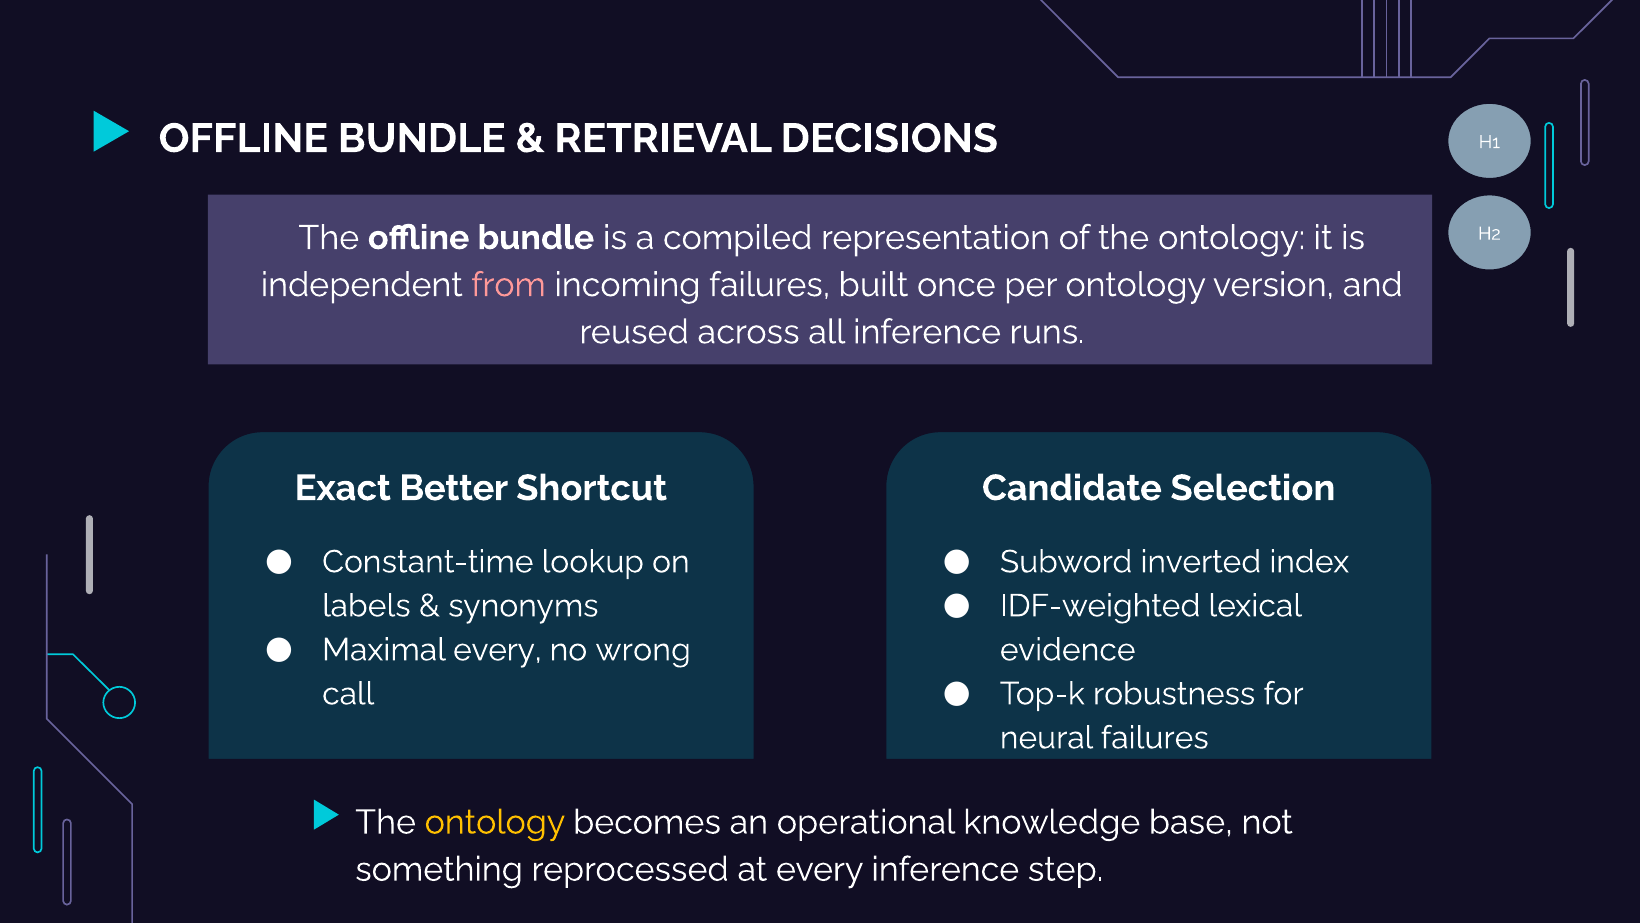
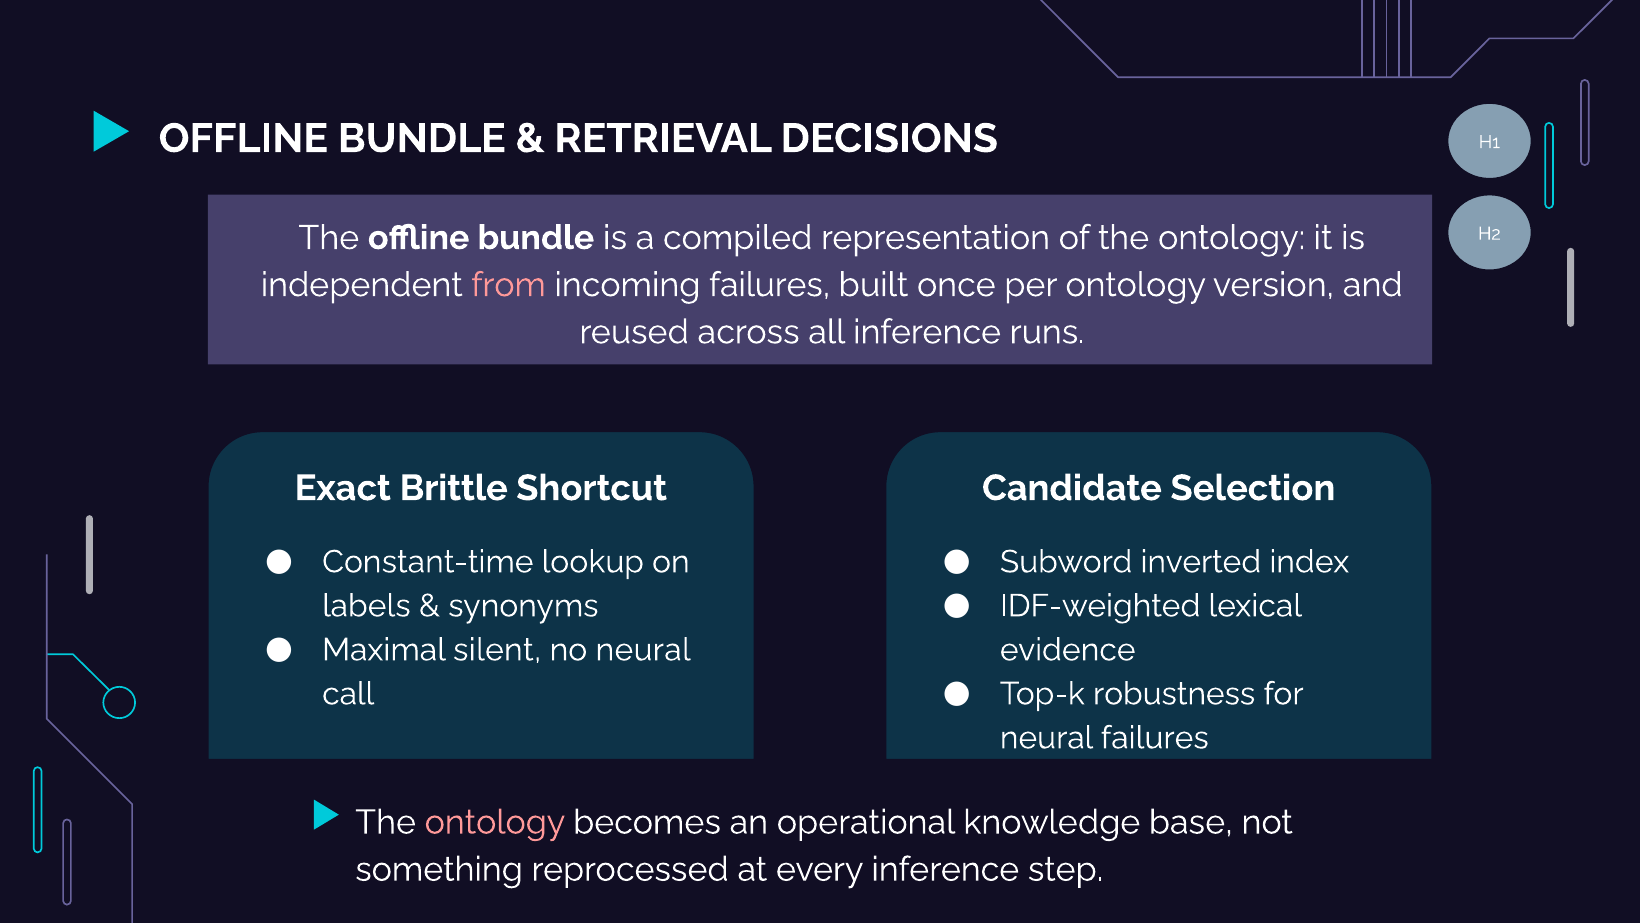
Better: Better -> Brittle
Maximal every: every -> silent
no wrong: wrong -> neural
ontology at (495, 822) colour: yellow -> pink
